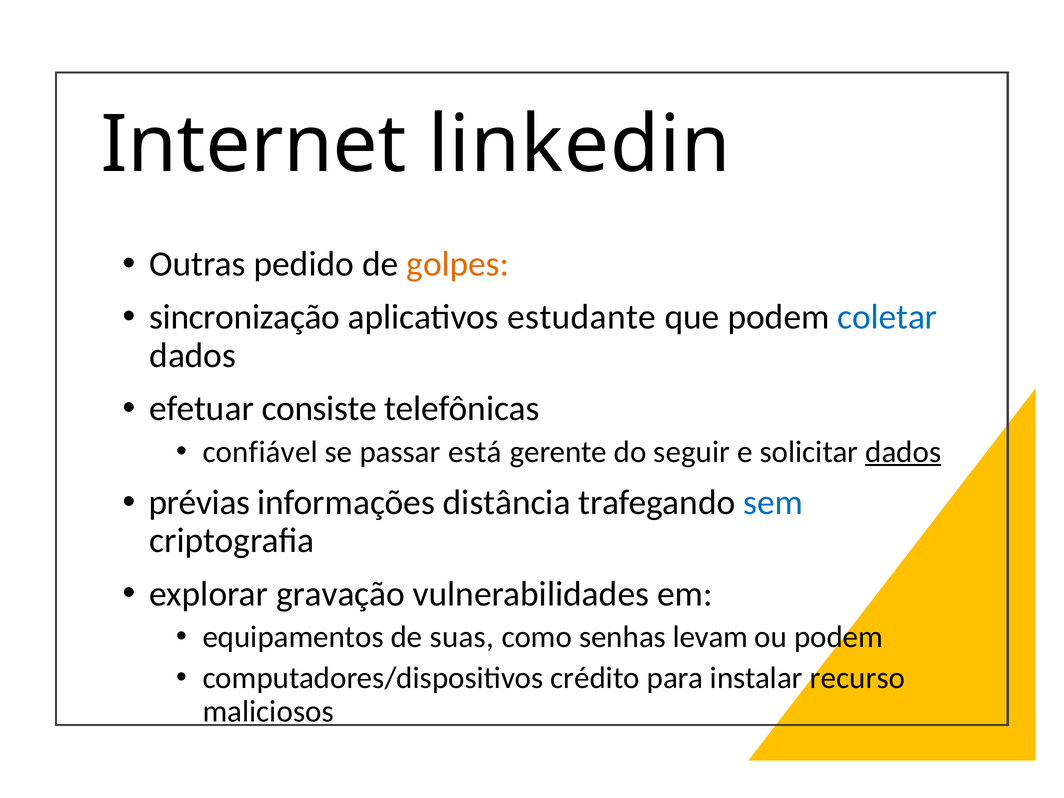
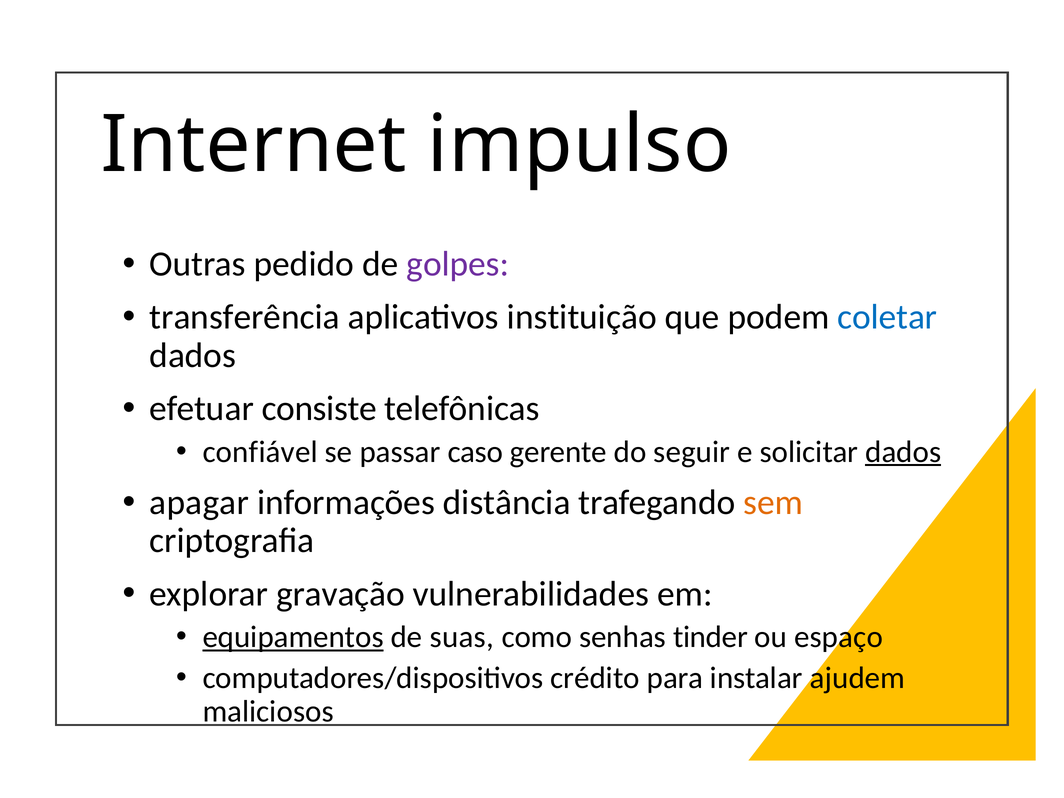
linkedin: linkedin -> impulso
golpes colour: orange -> purple
sincronização: sincronização -> transferência
estudante: estudante -> instituição
está: está -> caso
prévias: prévias -> apagar
sem colour: blue -> orange
equipamentos underline: none -> present
levam: levam -> tinder
ou podem: podem -> espaço
recurso: recurso -> ajudem
